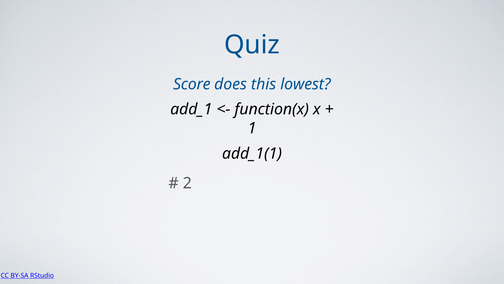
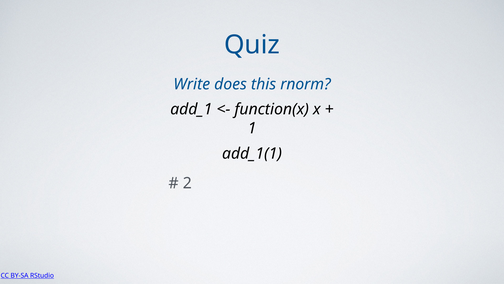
Score: Score -> Write
lowest: lowest -> rnorm
